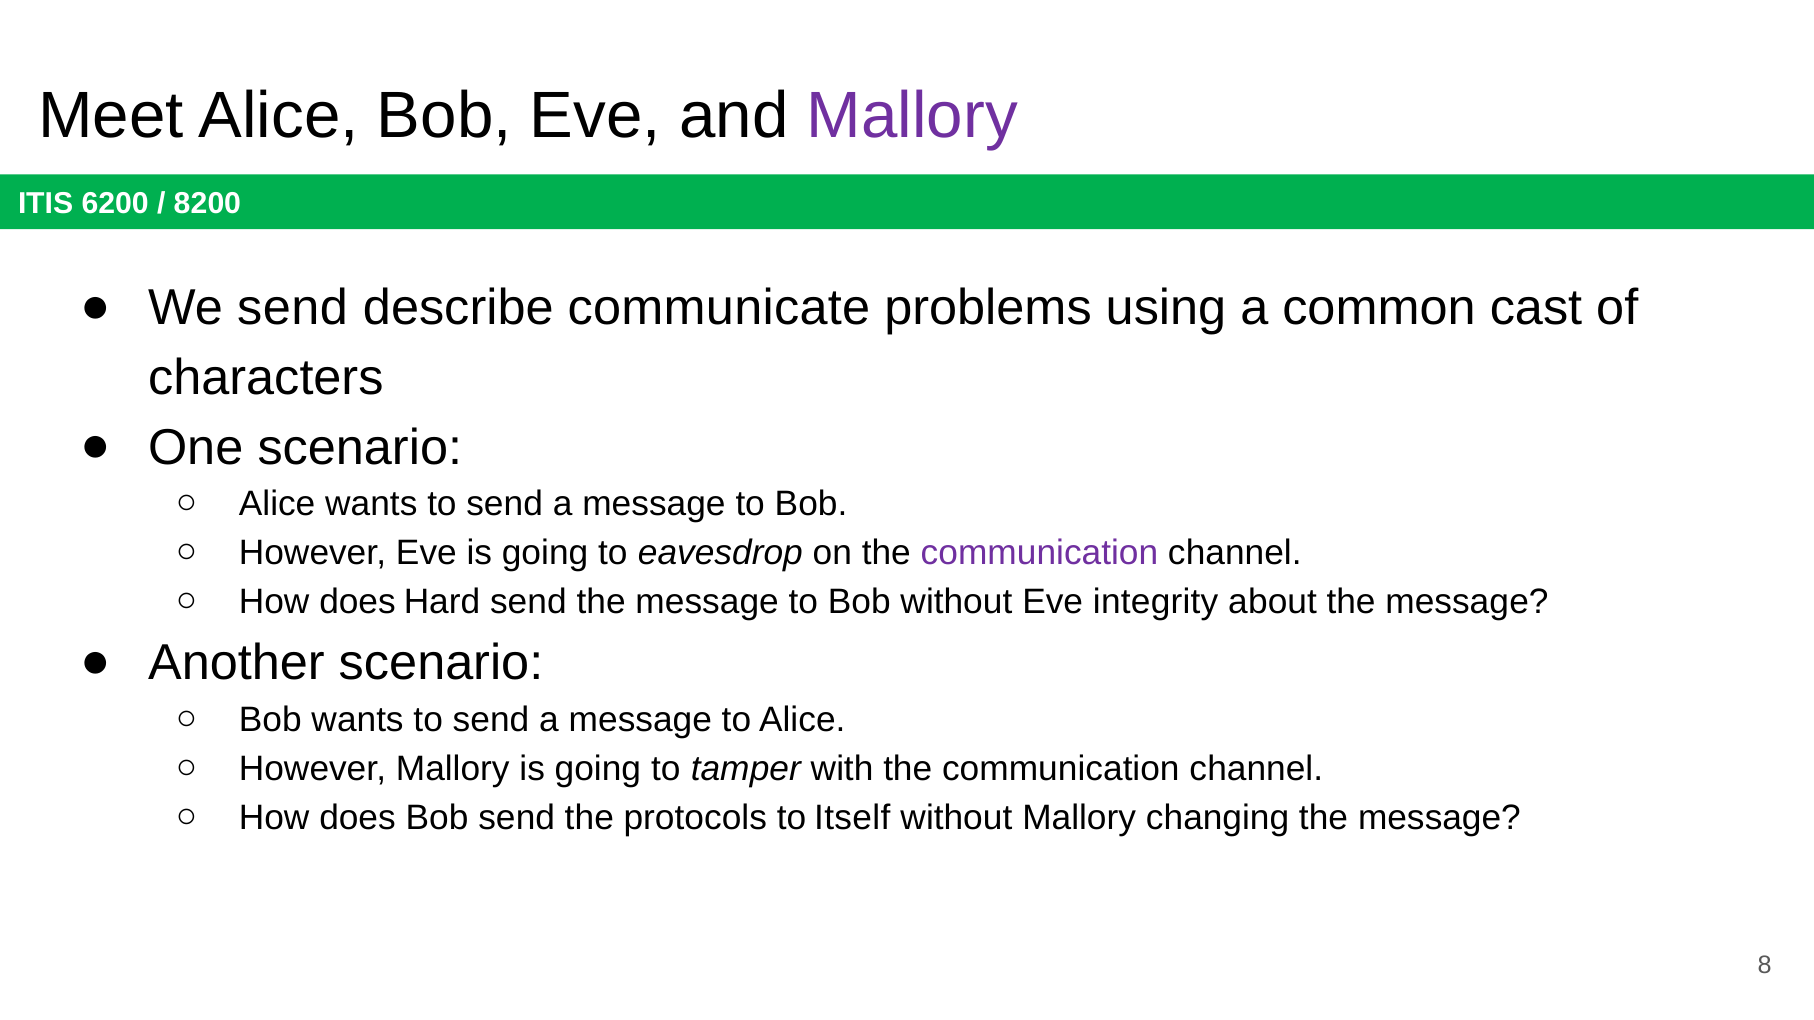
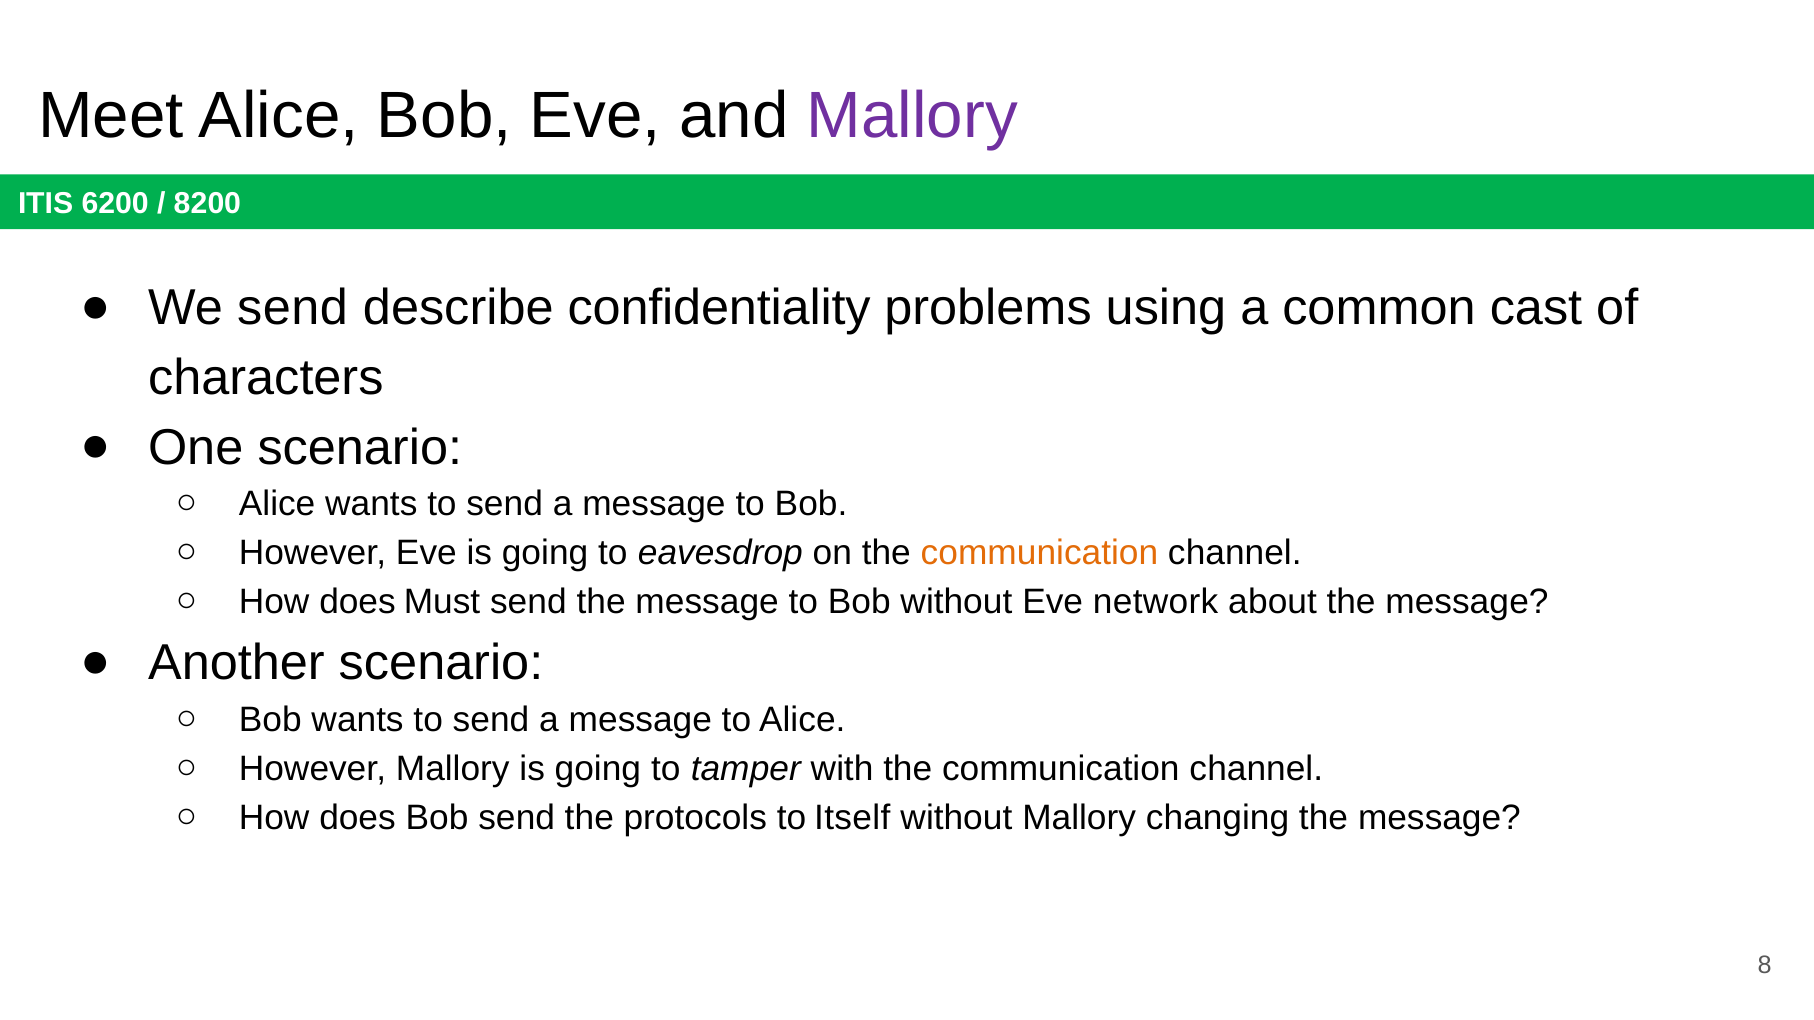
communicate: communicate -> confidentiality
communication at (1039, 553) colour: purple -> orange
Hard: Hard -> Must
integrity: integrity -> network
